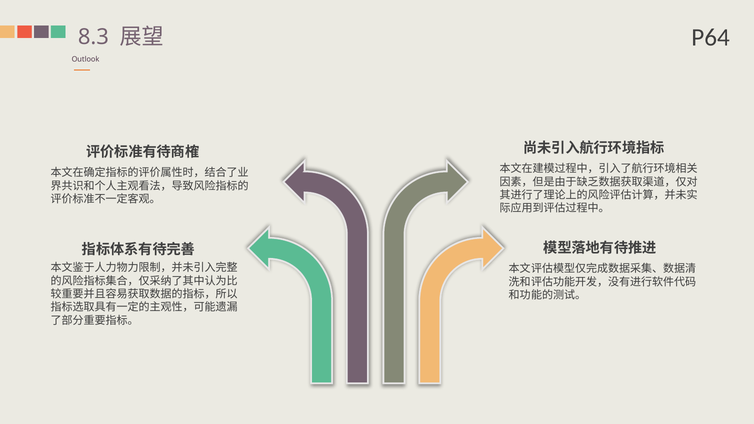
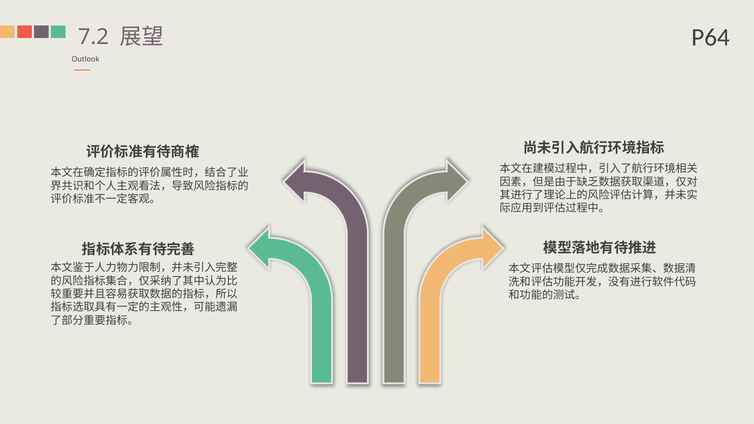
8.3: 8.3 -> 7.2
